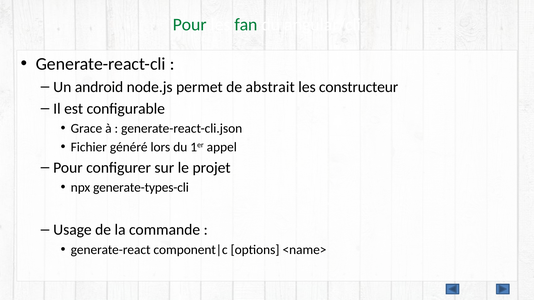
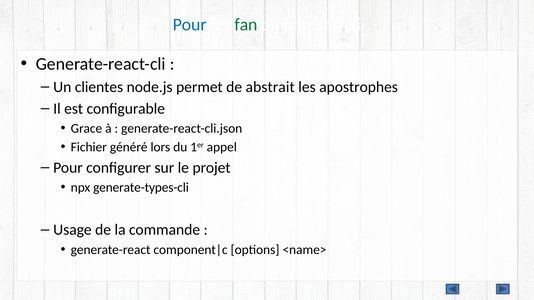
Pour at (190, 25) colour: green -> blue
android: android -> clientes
constructeur: constructeur -> apostrophes
